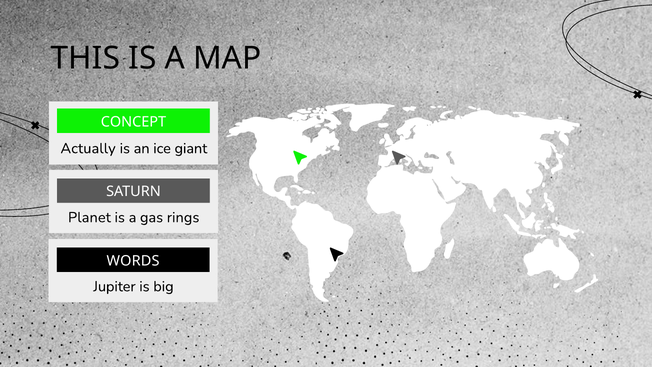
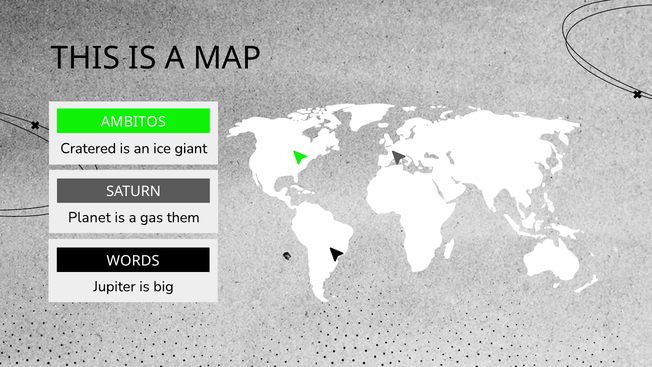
CONCEPT: CONCEPT -> AMBITOS
Actually: Actually -> Cratered
rings: rings -> them
